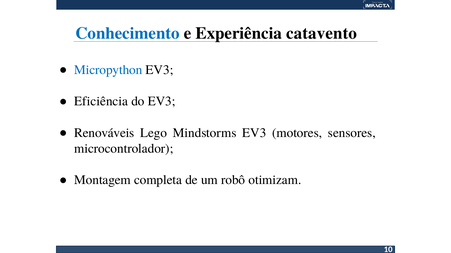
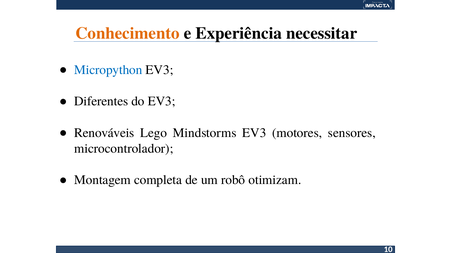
Conhecimento colour: blue -> orange
catavento: catavento -> necessitar
Eficiência: Eficiência -> Diferentes
